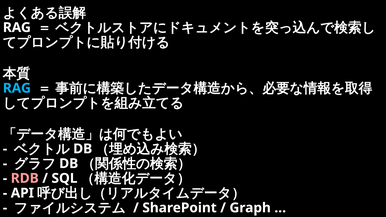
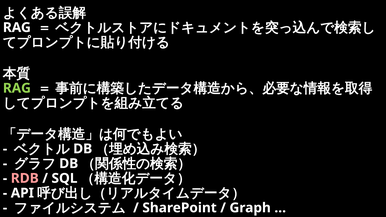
RAG at (17, 88) colour: light blue -> light green
